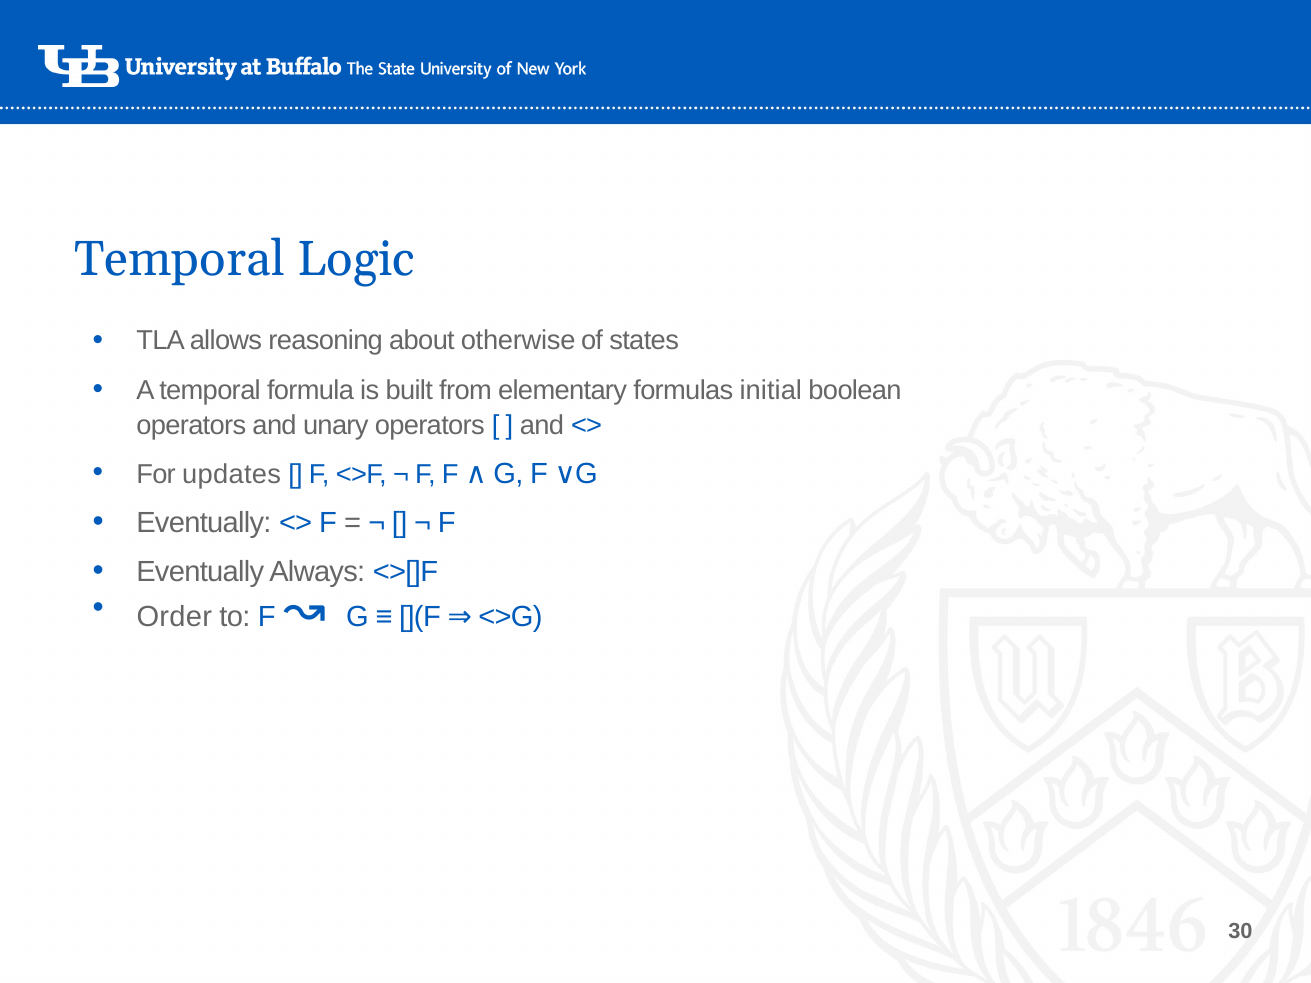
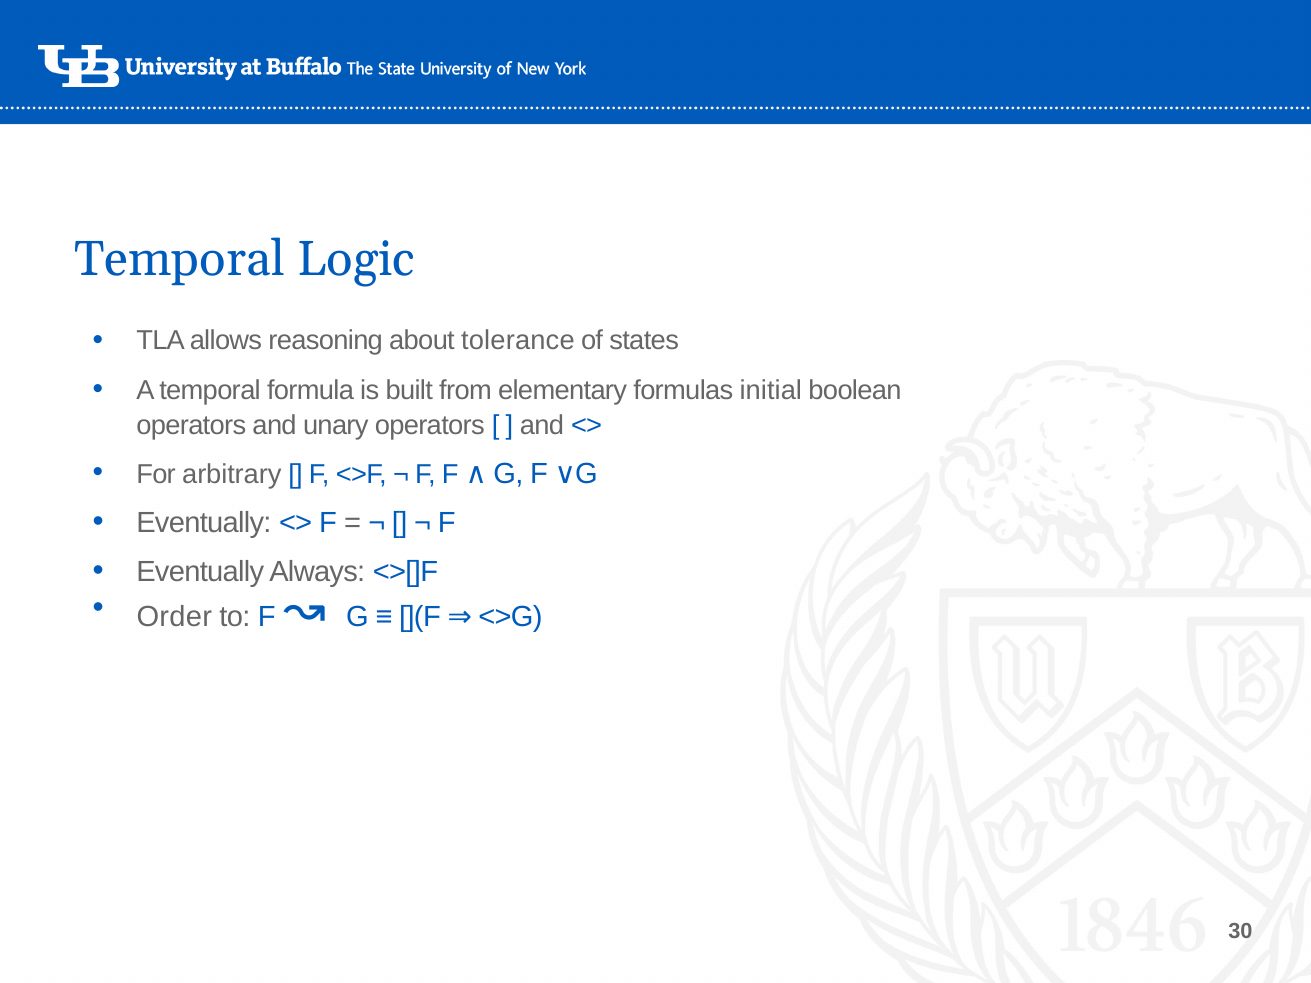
otherwise: otherwise -> tolerance
updates: updates -> arbitrary
